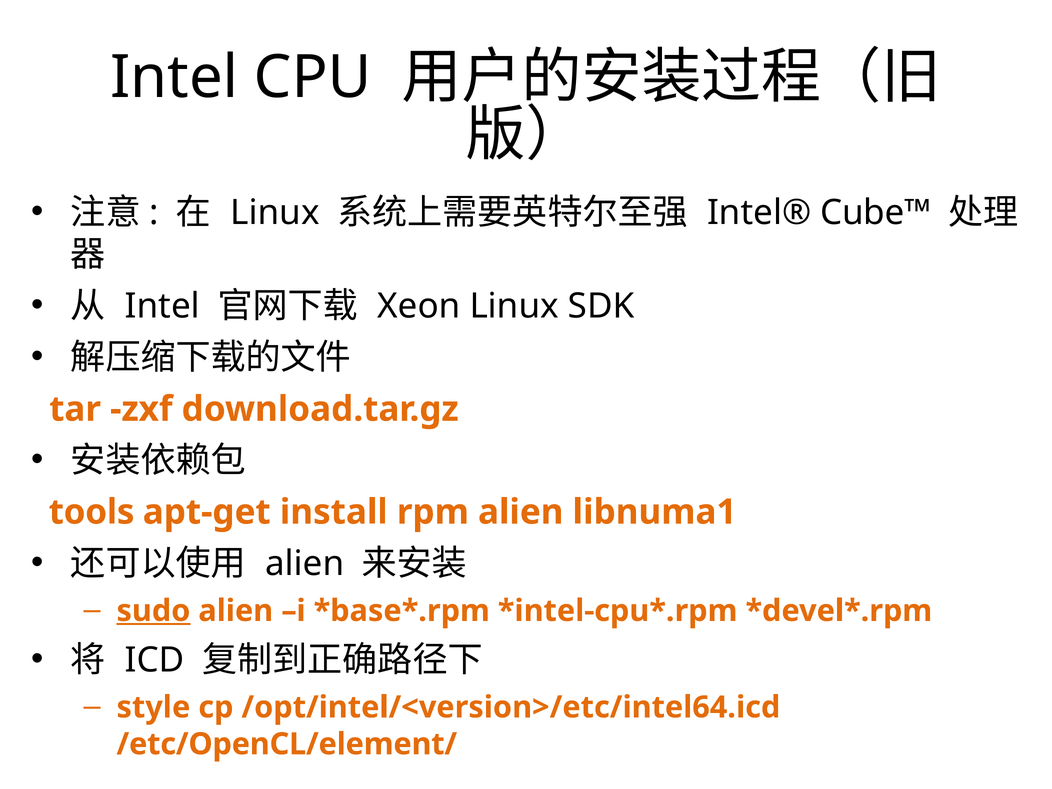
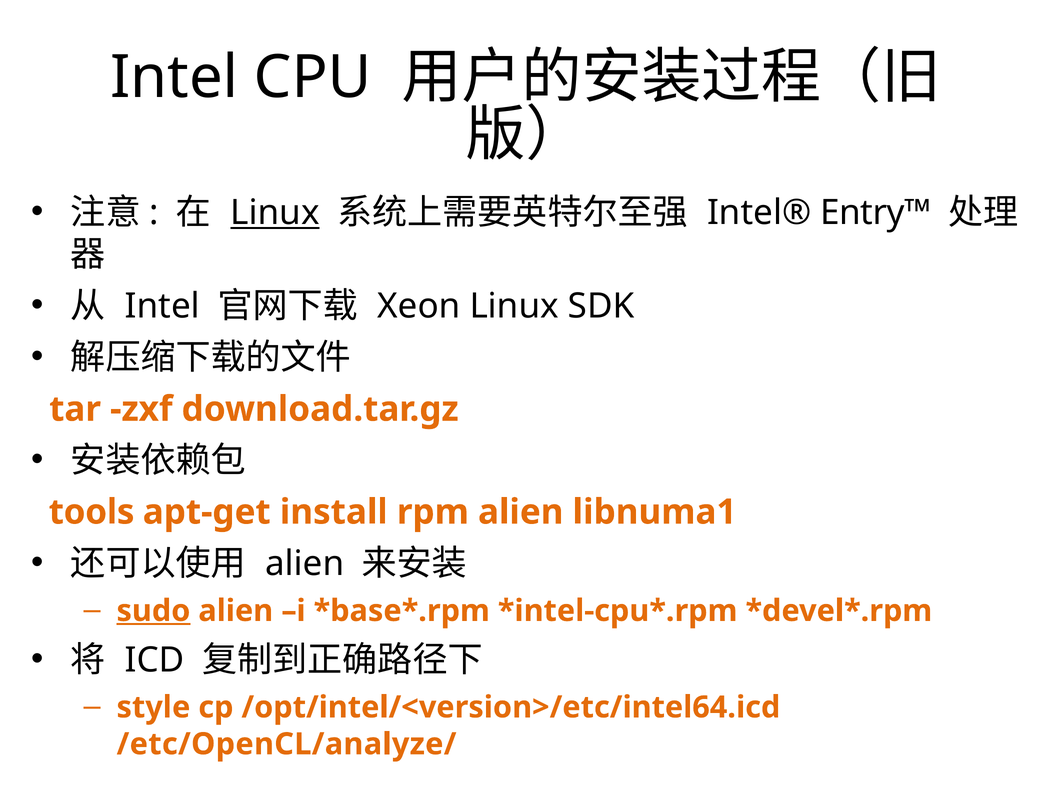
Linux at (275, 213) underline: none -> present
Cube™: Cube™ -> Entry™
/etc/OpenCL/element/: /etc/OpenCL/element/ -> /etc/OpenCL/analyze/
